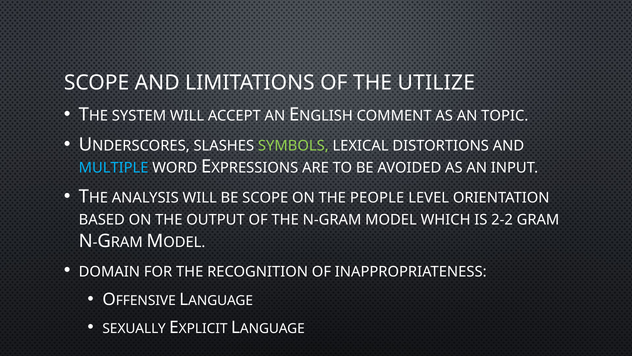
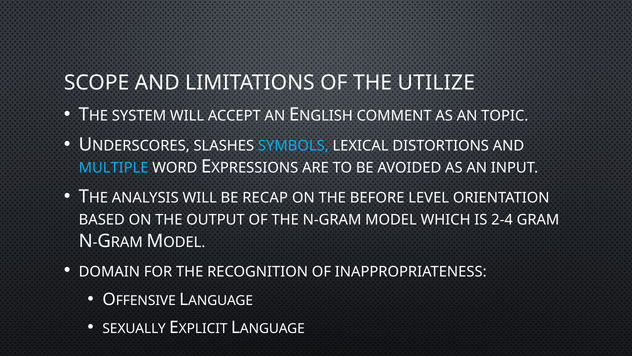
SYMBOLS colour: light green -> light blue
BE SCOPE: SCOPE -> RECAP
PEOPLE: PEOPLE -> BEFORE
2-2: 2-2 -> 2-4
